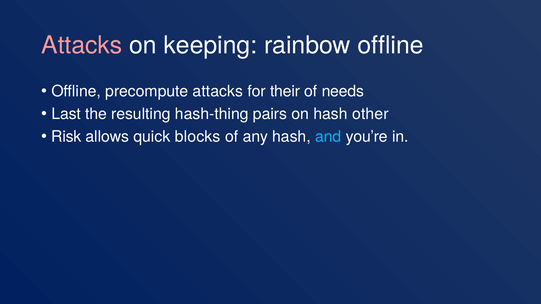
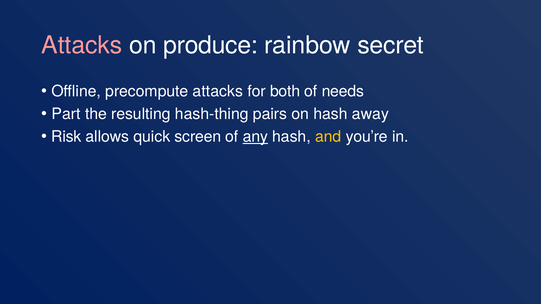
keeping: keeping -> produce
rainbow offline: offline -> secret
their: their -> both
Last: Last -> Part
other: other -> away
blocks: blocks -> screen
any underline: none -> present
and colour: light blue -> yellow
